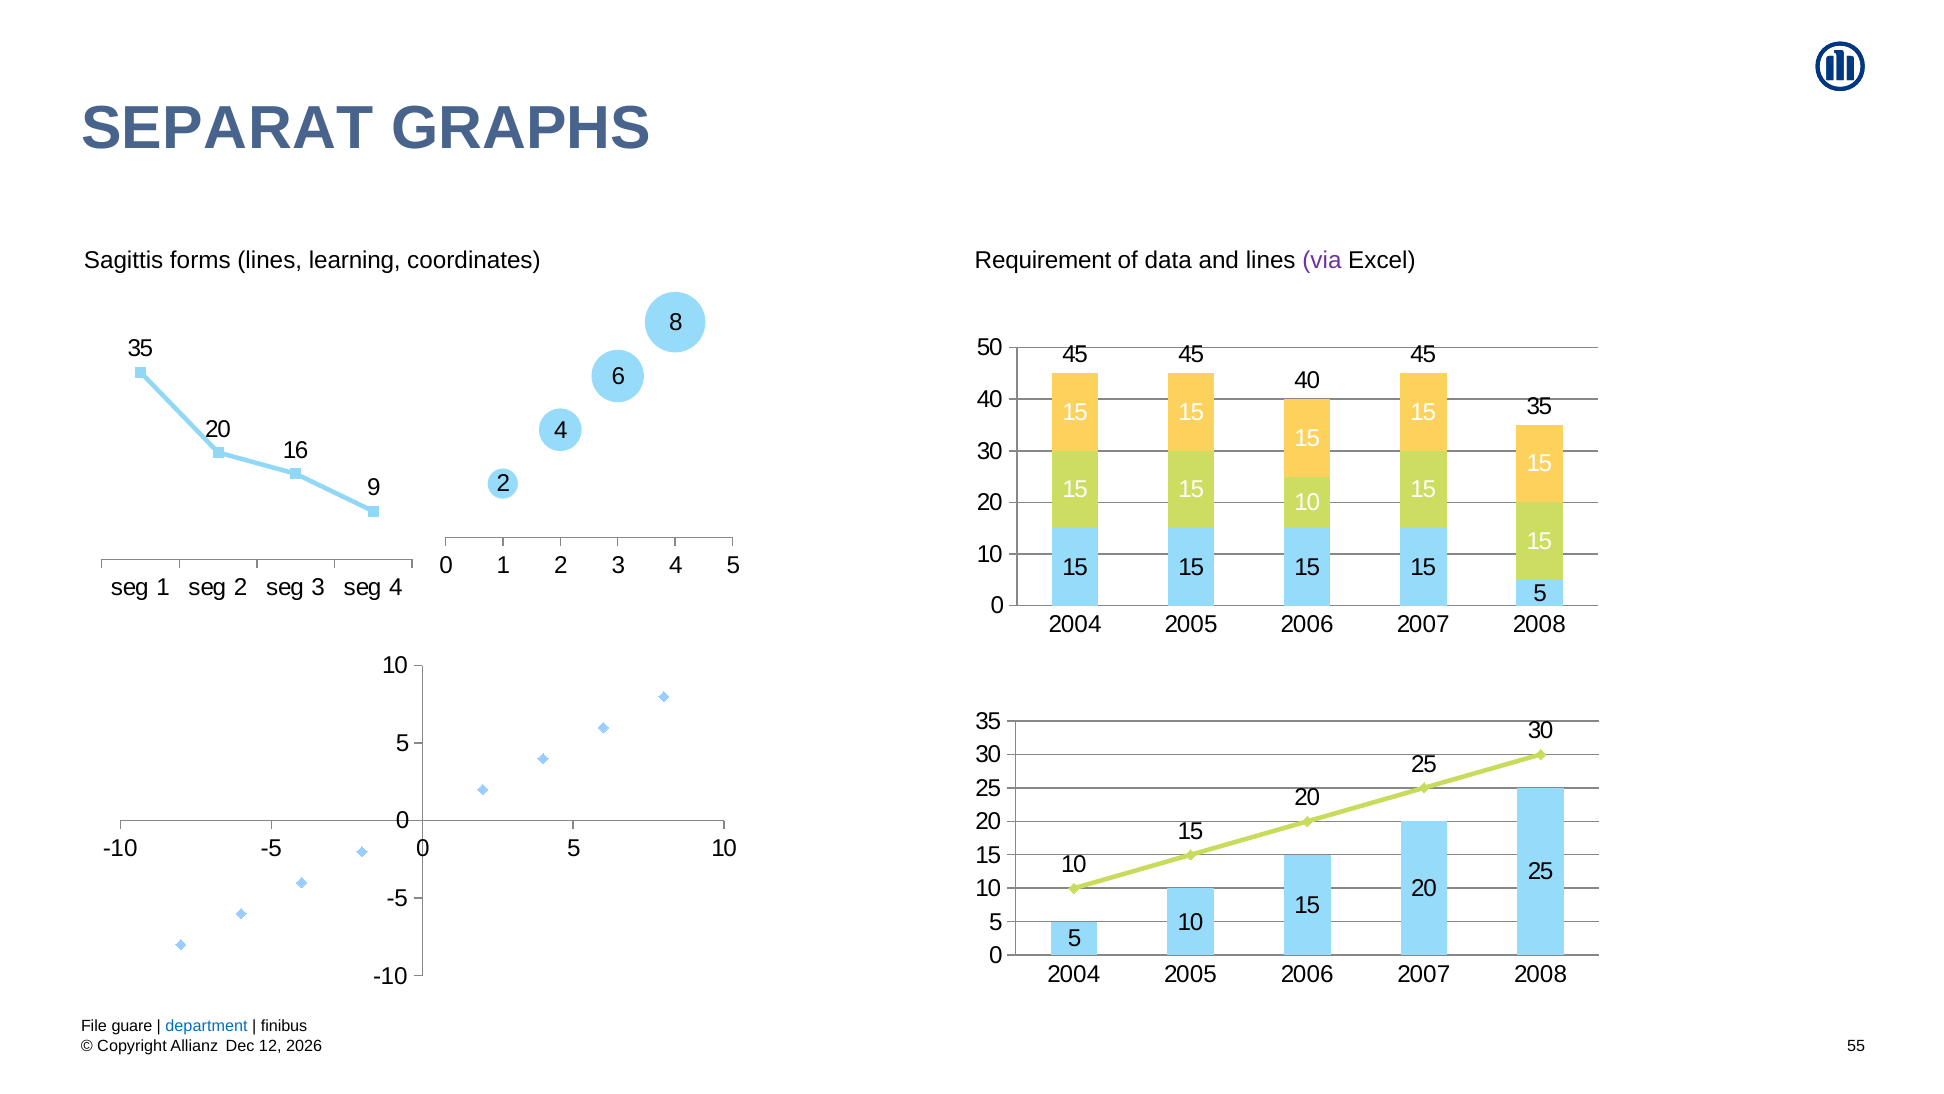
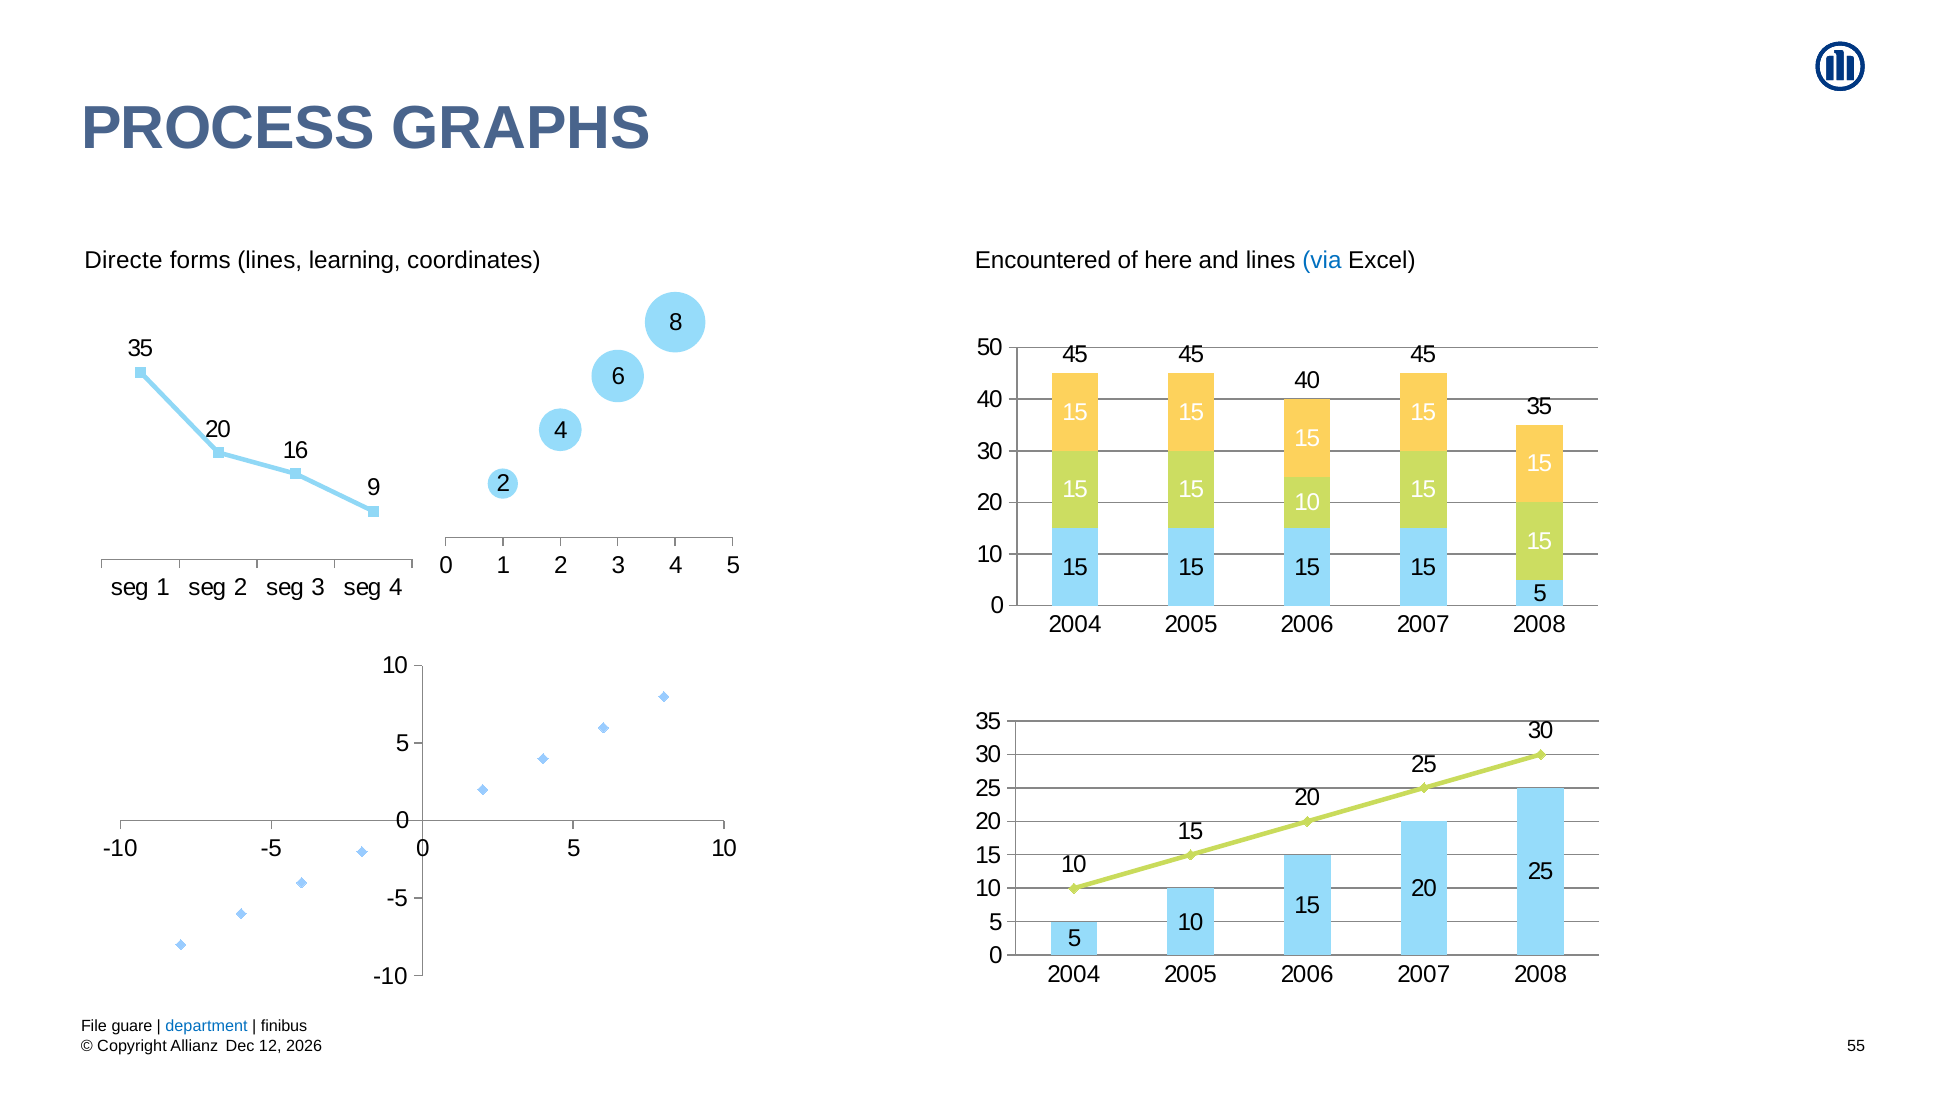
SEPARAT: SEPARAT -> PROCESS
Sagittis: Sagittis -> Directe
Requirement: Requirement -> Encountered
data: data -> here
via colour: purple -> blue
